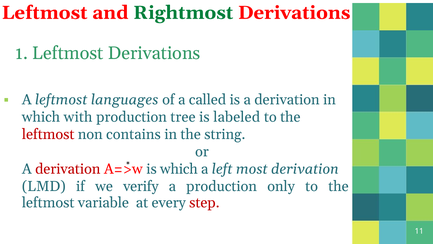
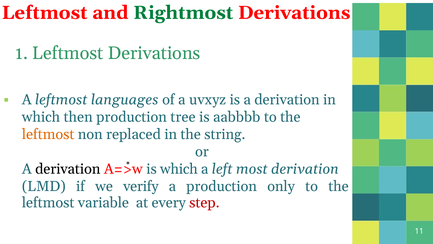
called: called -> uvxyz
with: with -> then
labeled: labeled -> aabbbb
leftmost at (48, 134) colour: red -> orange
contains: contains -> replaced
derivation at (68, 169) colour: red -> black
